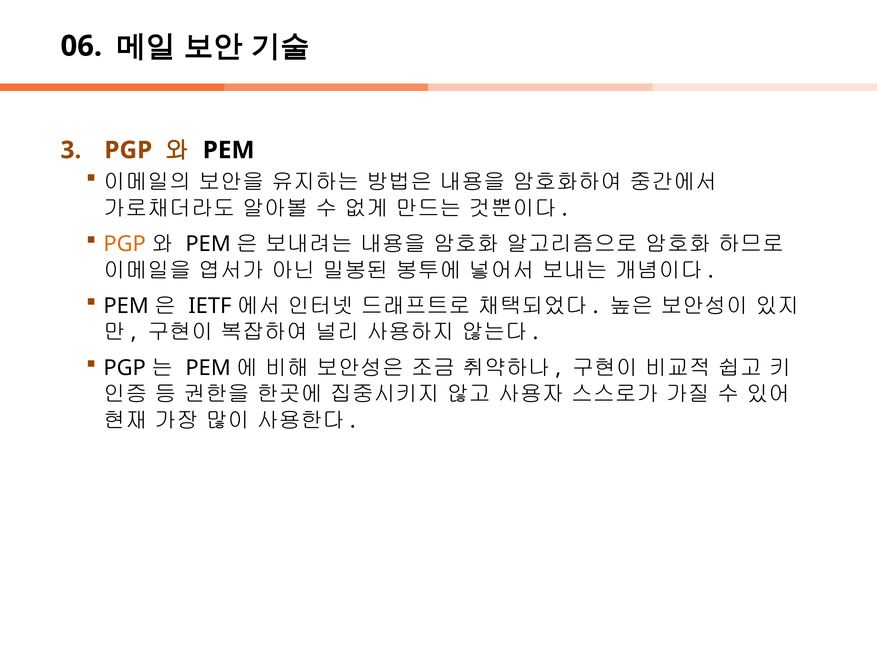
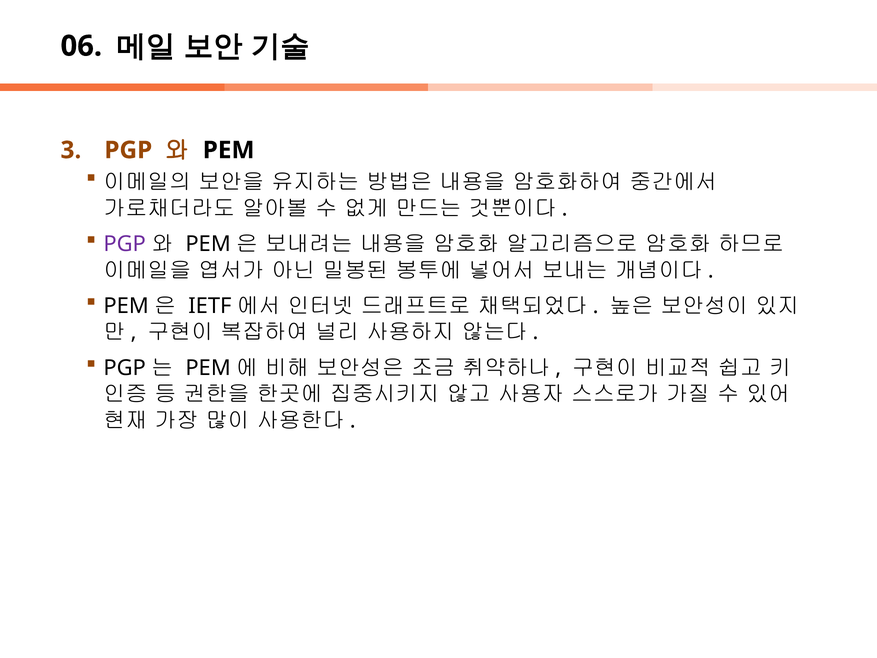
PGP at (125, 244) colour: orange -> purple
